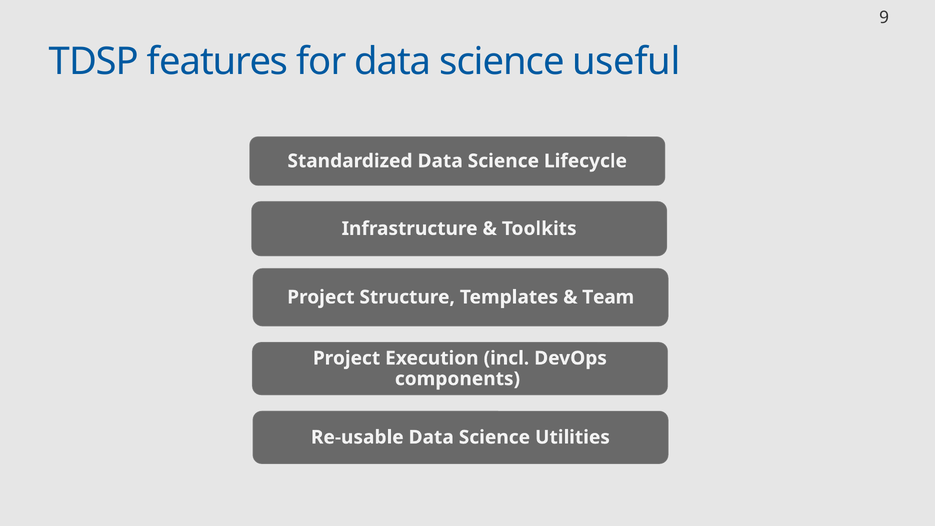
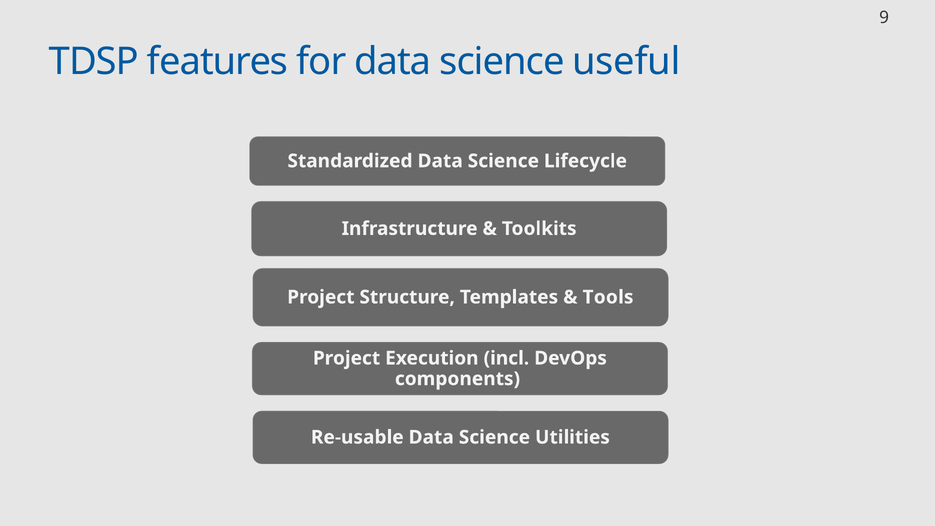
Team: Team -> Tools
